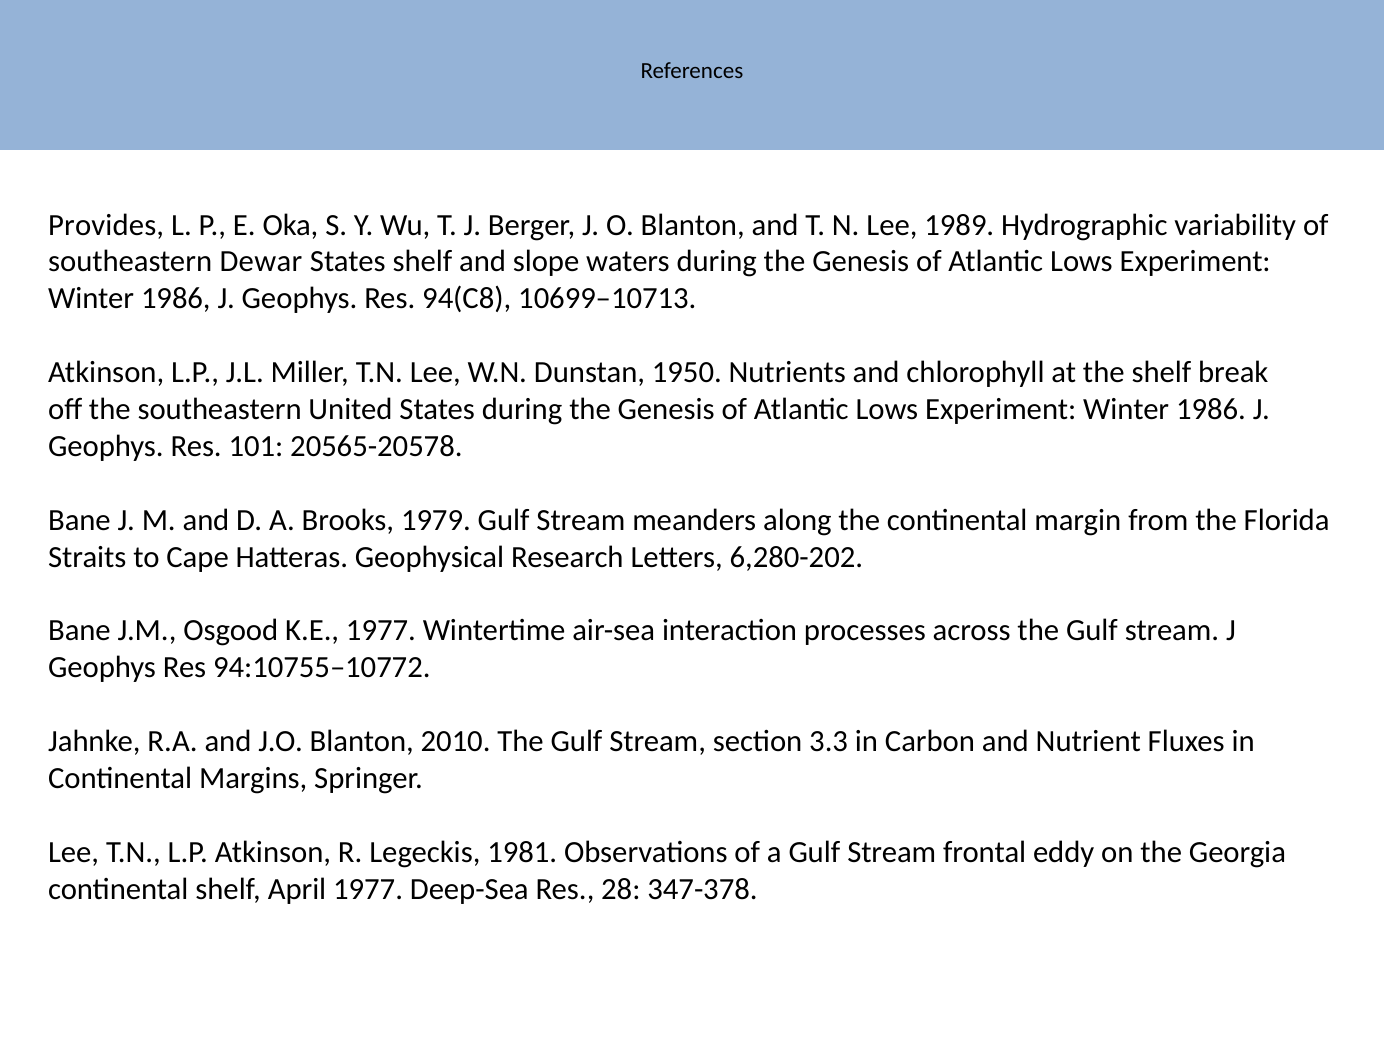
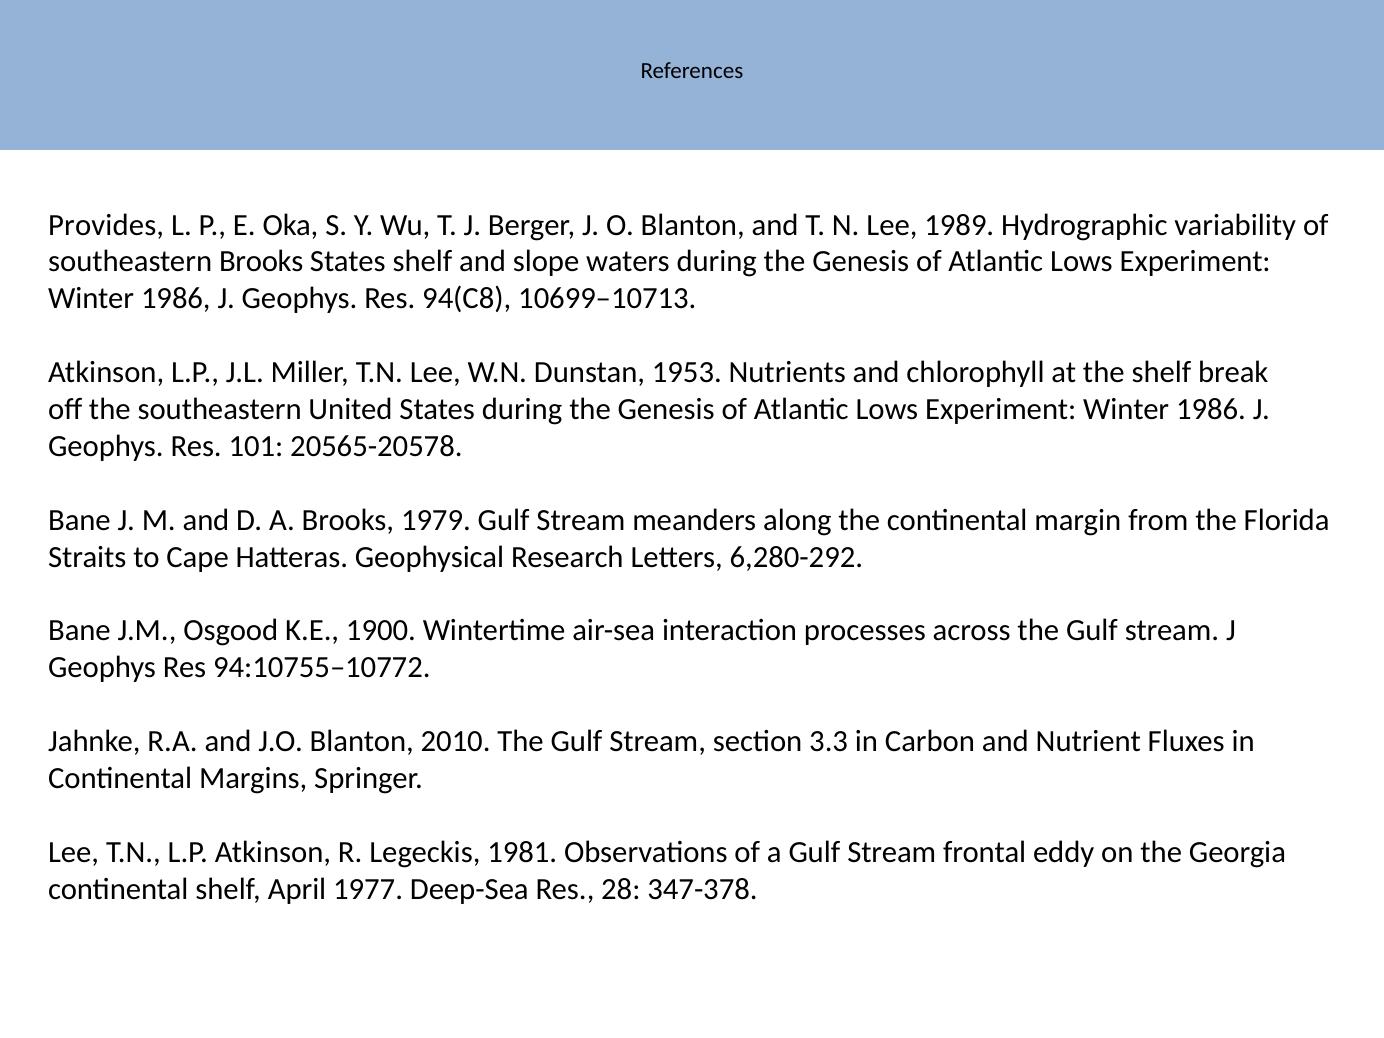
southeastern Dewar: Dewar -> Brooks
1950: 1950 -> 1953
6,280-202: 6,280-202 -> 6,280-292
K.E 1977: 1977 -> 1900
